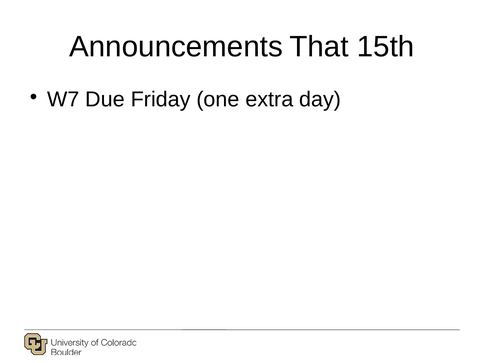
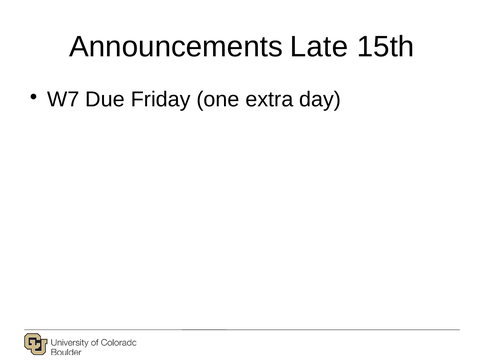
That: That -> Late
